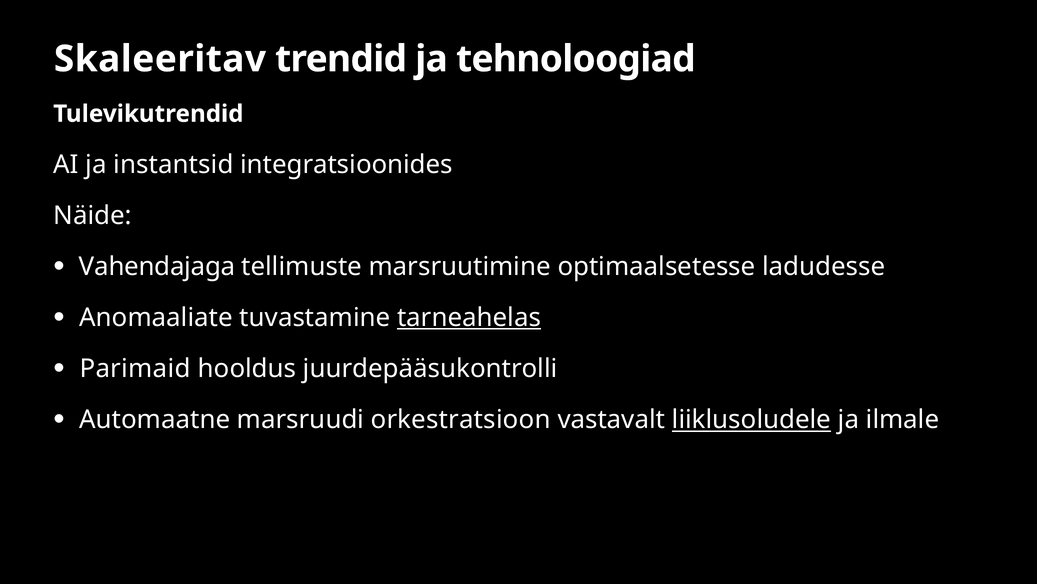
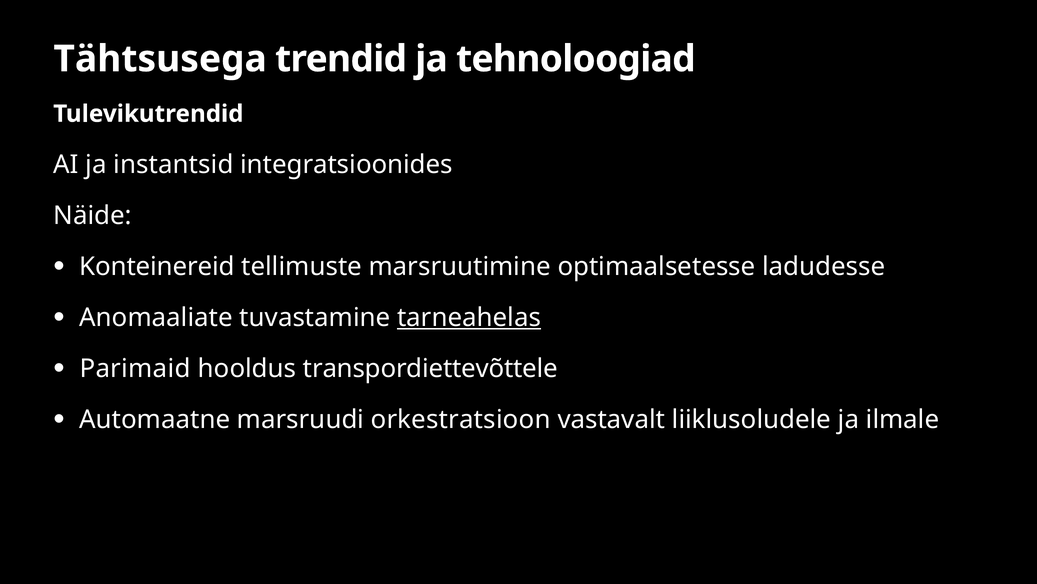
Skaleeritav: Skaleeritav -> Tähtsusega
Vahendajaga: Vahendajaga -> Konteinereid
juurdepääsukontrolli: juurdepääsukontrolli -> transpordiettevõttele
liiklusoludele underline: present -> none
